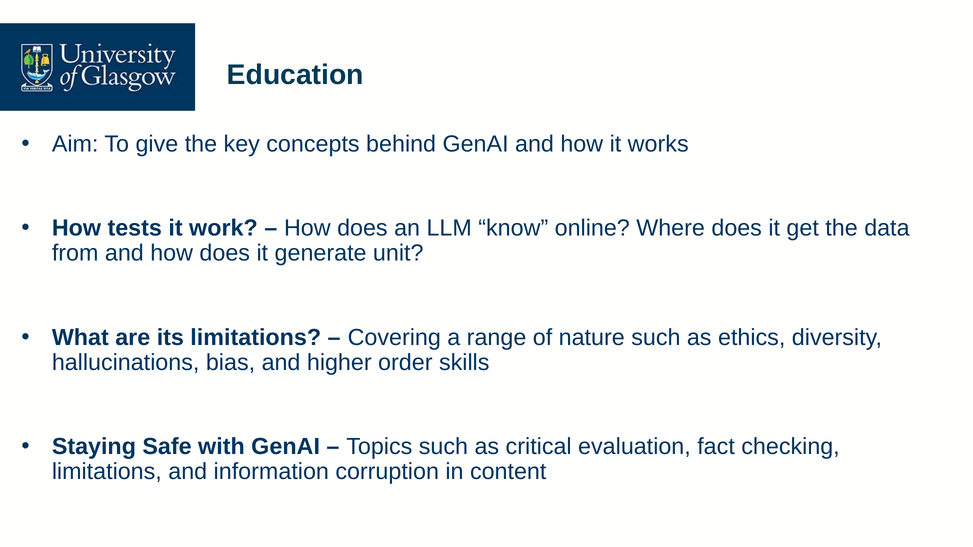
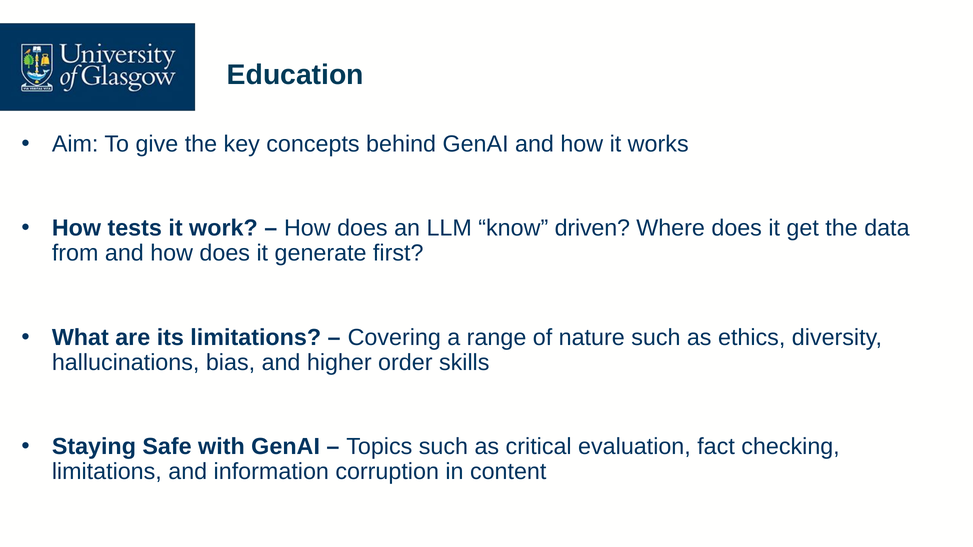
online: online -> driven
unit: unit -> first
